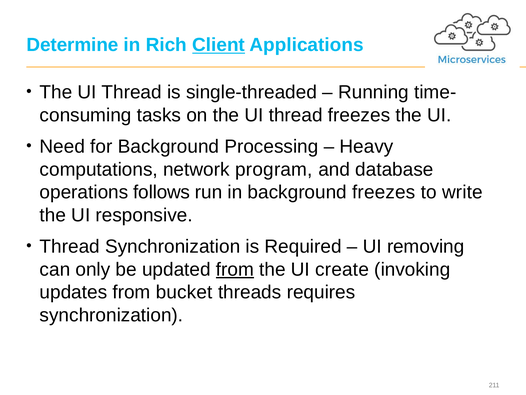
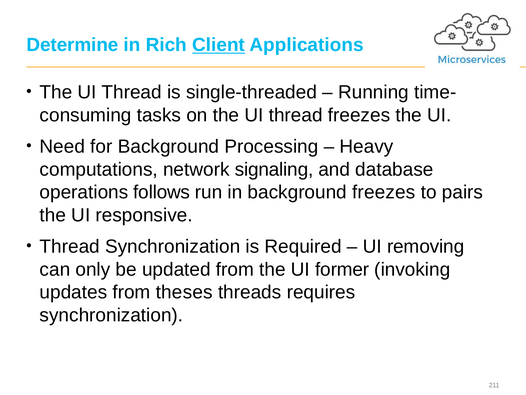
program: program -> signaling
write: write -> pairs
from at (235, 269) underline: present -> none
create: create -> former
bucket: bucket -> theses
